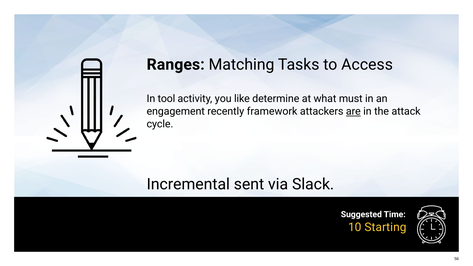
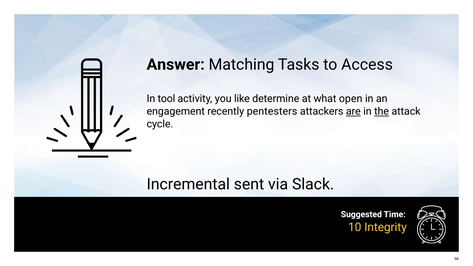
Ranges: Ranges -> Answer
must: must -> open
framework: framework -> pentesters
the underline: none -> present
Starting: Starting -> Integrity
